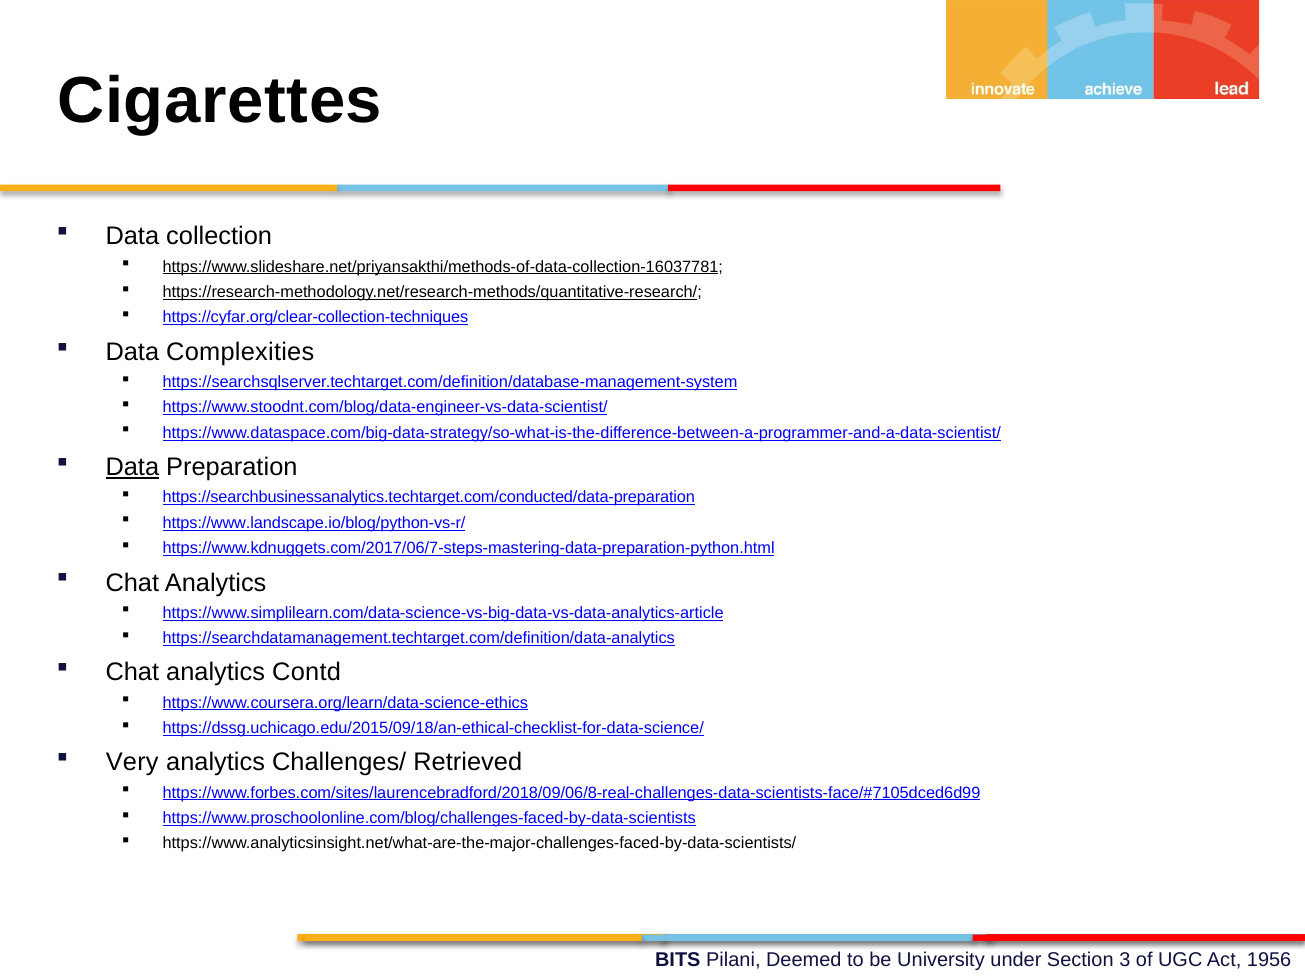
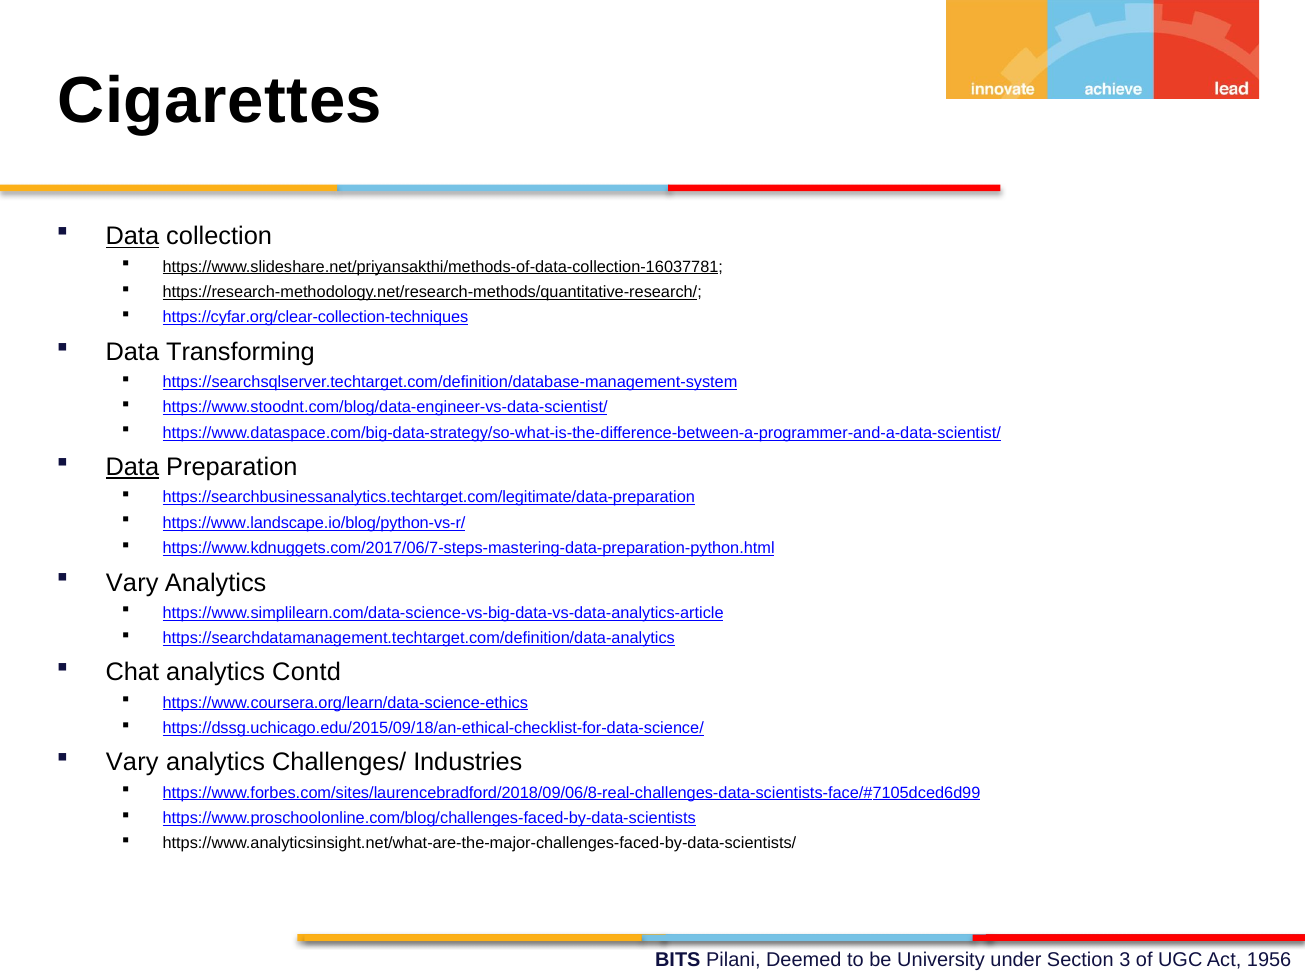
Data at (132, 237) underline: none -> present
Complexities: Complexities -> Transforming
https://searchbusinessanalytics.techtarget.com/conducted/data-preparation: https://searchbusinessanalytics.techtarget.com/conducted/data-preparation -> https://searchbusinessanalytics.techtarget.com/legitimate/data-preparation
Chat at (132, 583): Chat -> Vary
Very at (132, 763): Very -> Vary
Retrieved: Retrieved -> Industries
